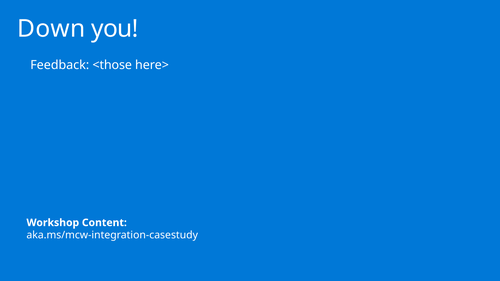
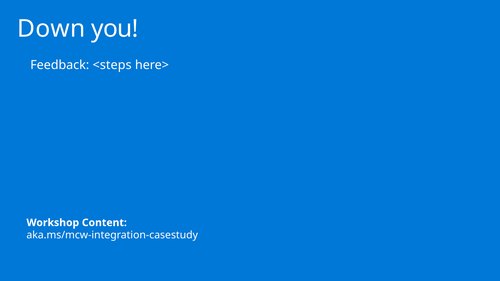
<those: <those -> <steps
